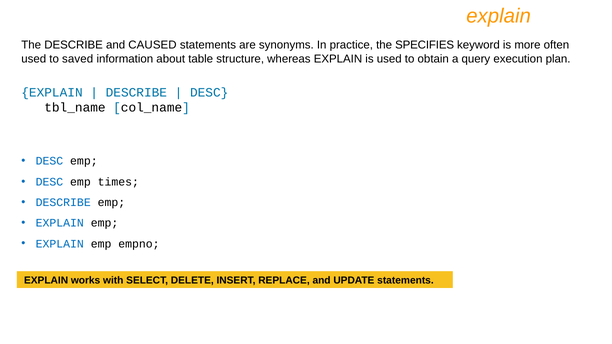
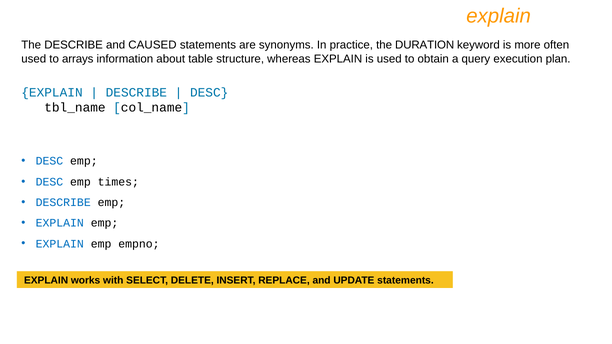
SPECIFIES: SPECIFIES -> DURATION
saved: saved -> arrays
